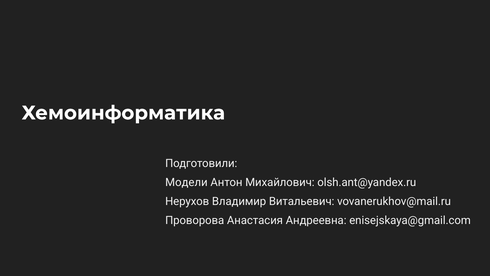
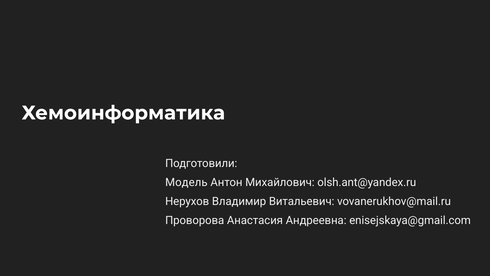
Модели: Модели -> Модель
